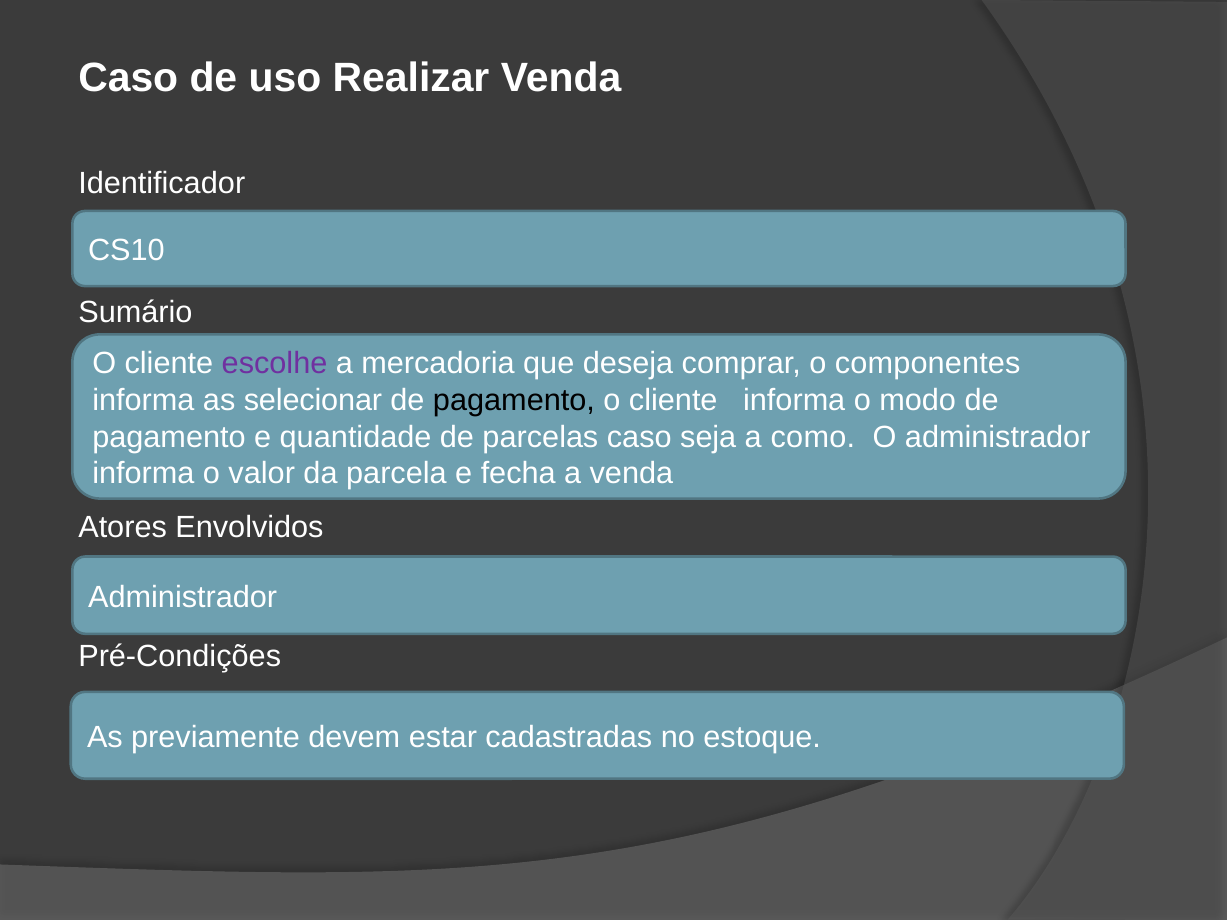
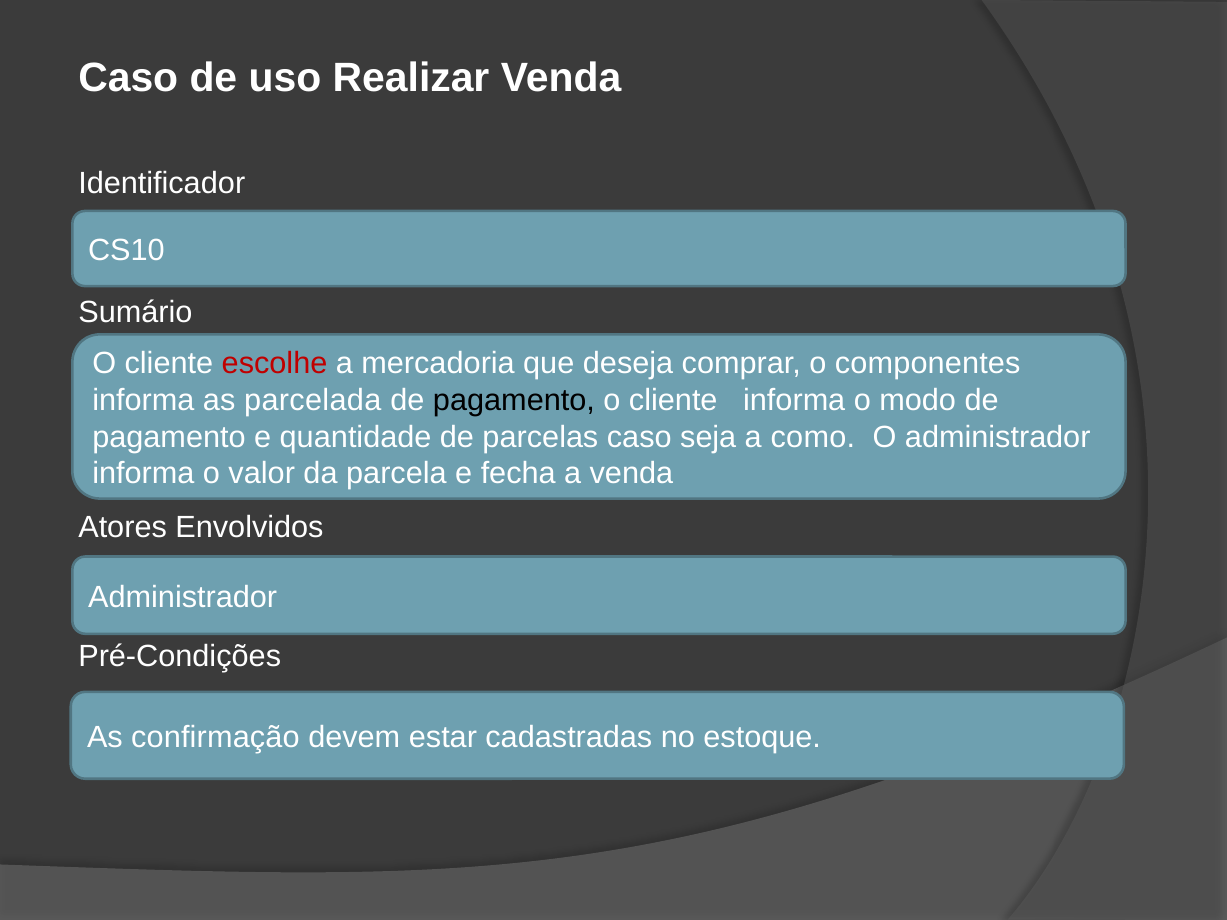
escolhe colour: purple -> red
selecionar: selecionar -> parcelada
previamente: previamente -> confirmação
